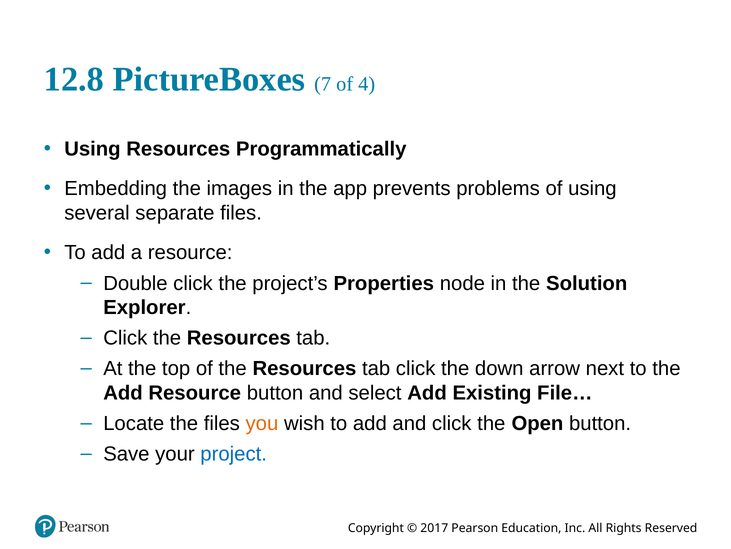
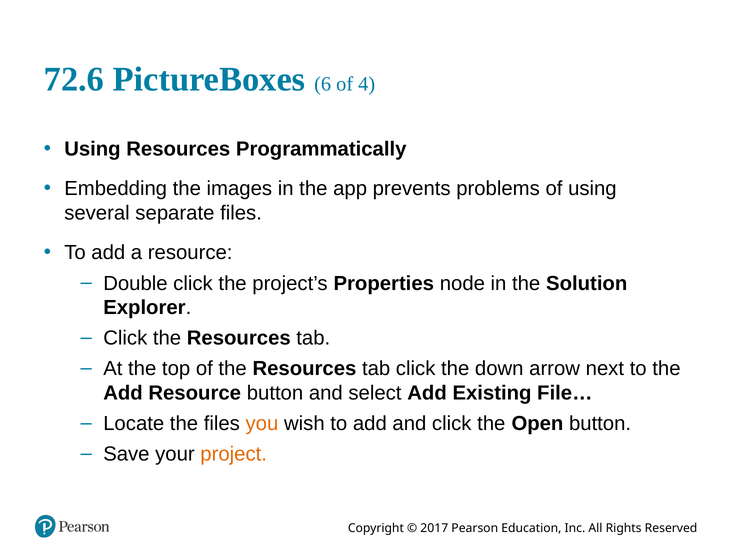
12.8: 12.8 -> 72.6
7: 7 -> 6
project colour: blue -> orange
